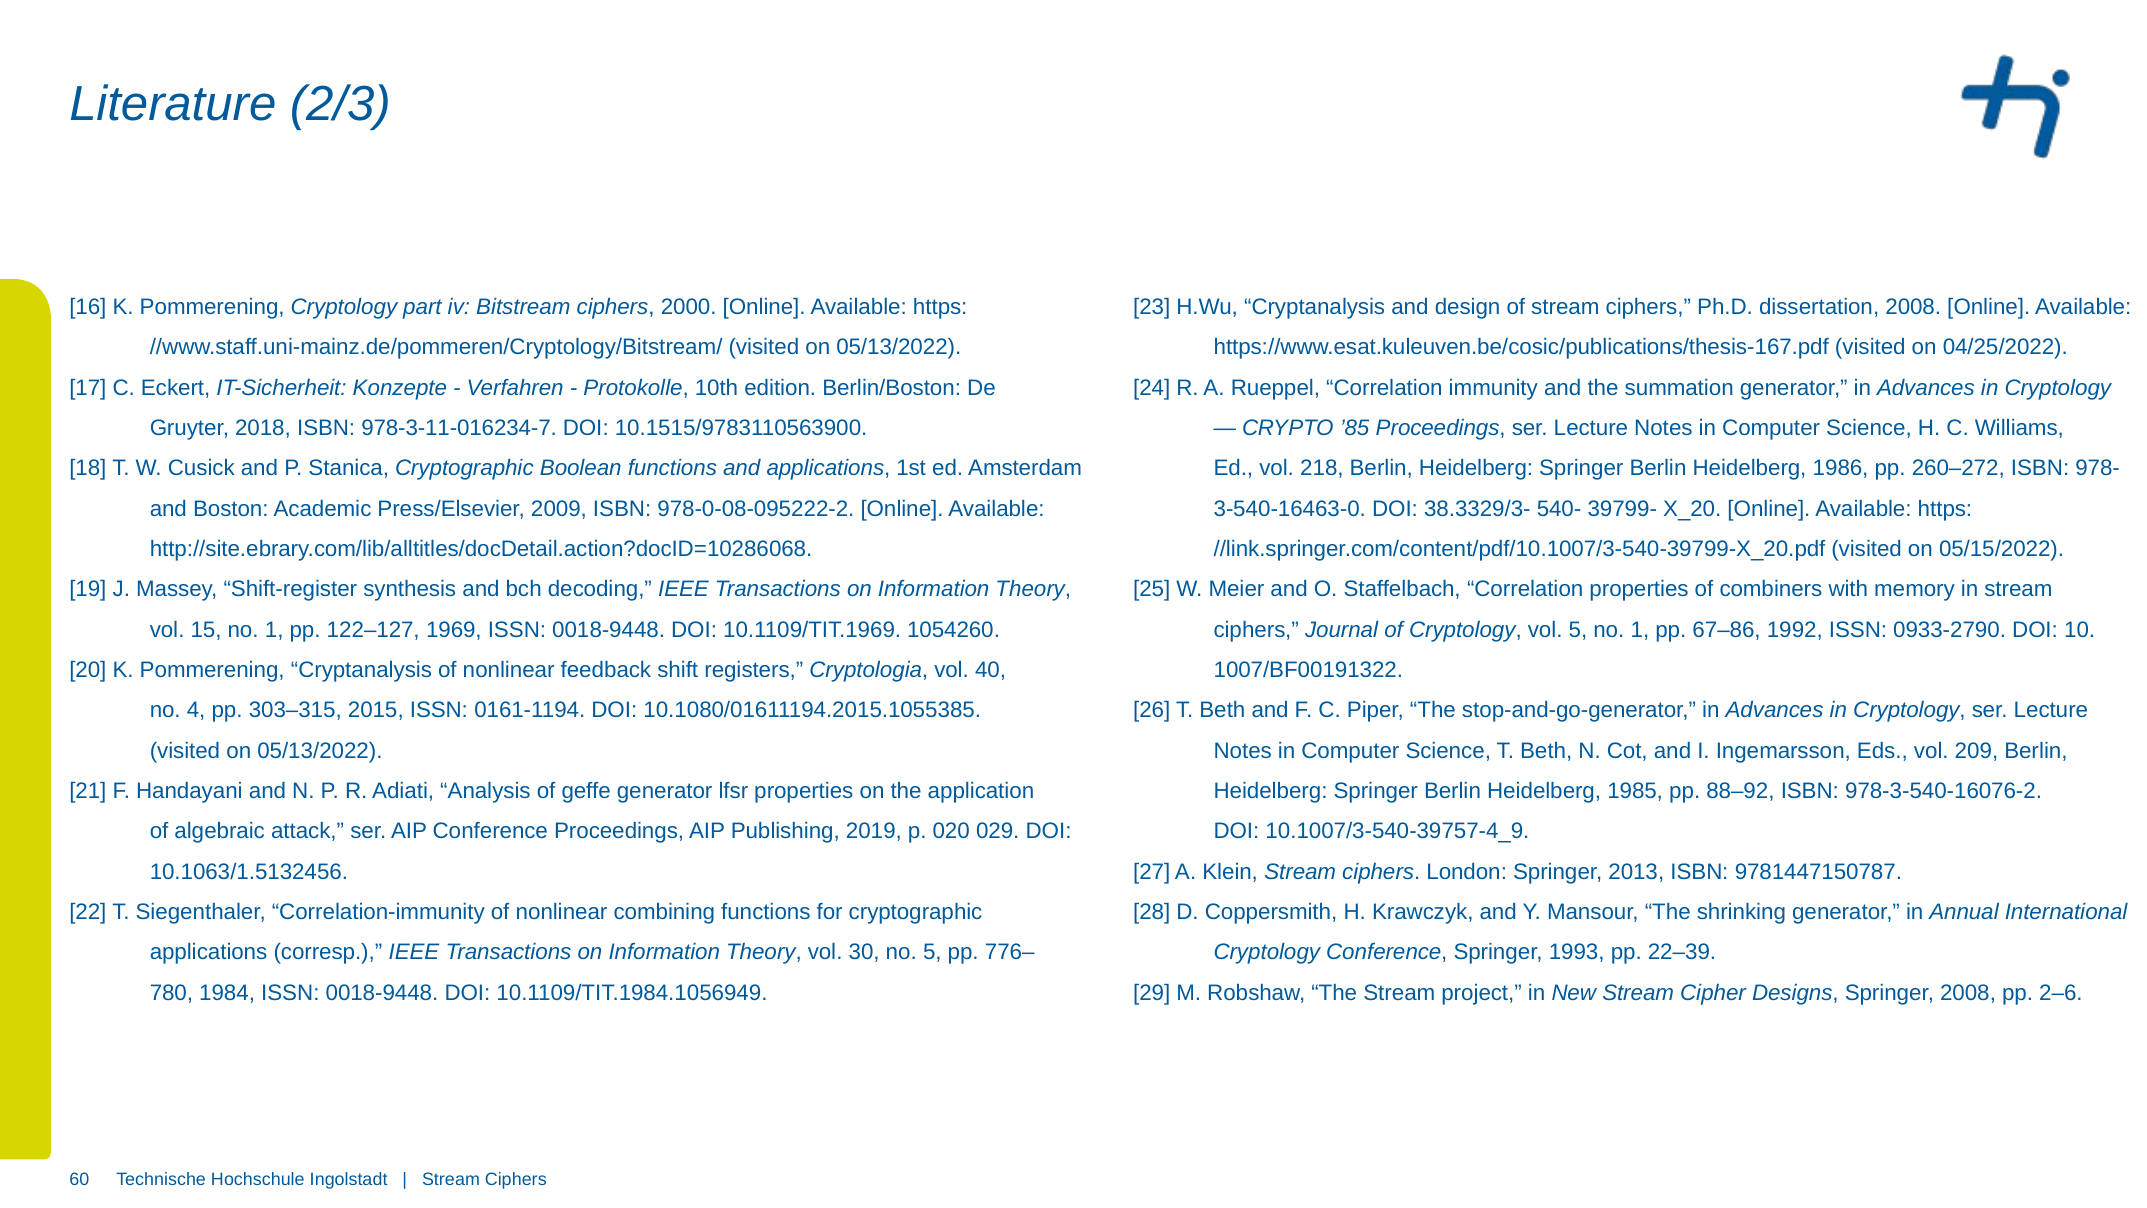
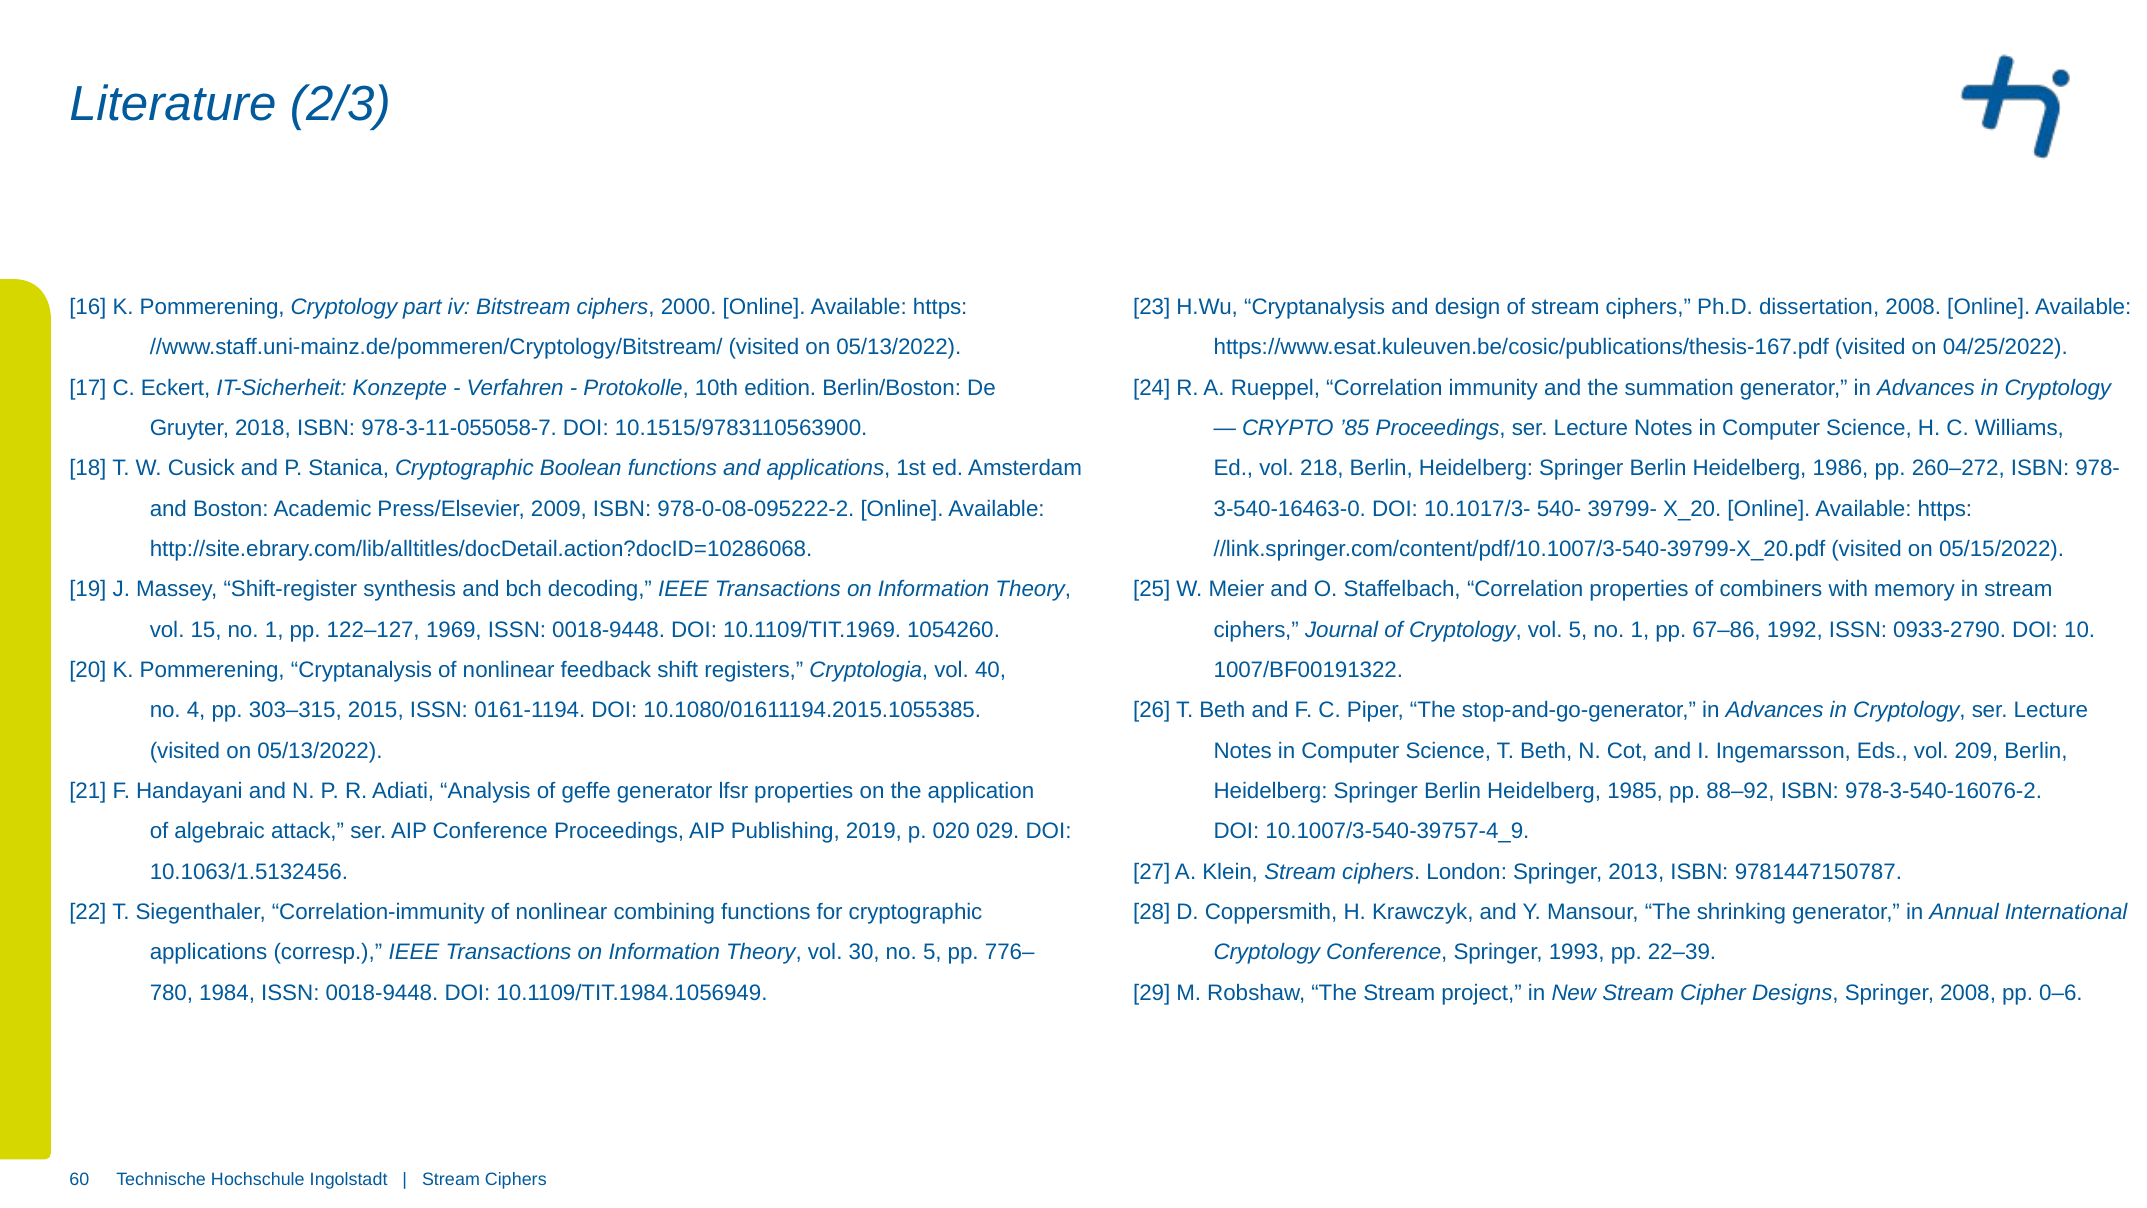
978-3-11-016234-7: 978-3-11-016234-7 -> 978-3-11-055058-7
38.3329/3-: 38.3329/3- -> 10.1017/3-
2–6: 2–6 -> 0–6
